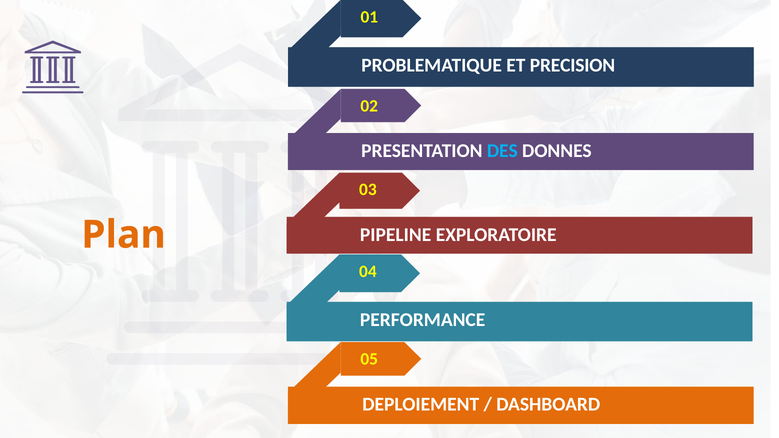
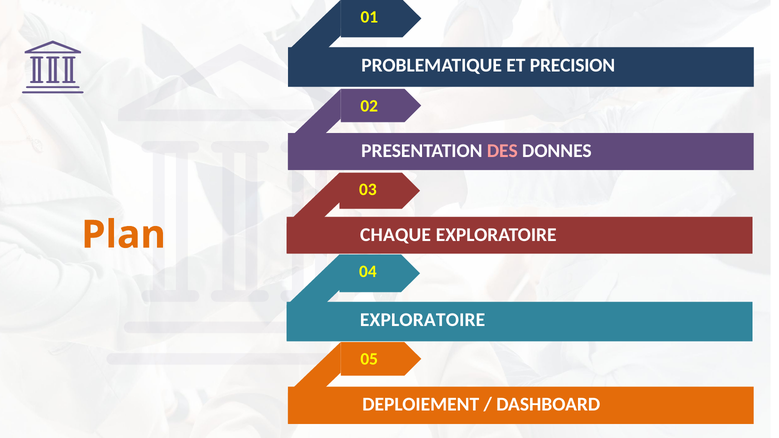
DES colour: light blue -> pink
PIPELINE: PIPELINE -> CHAQUE
PERFORMANCE at (423, 320): PERFORMANCE -> EXPLORATOIRE
